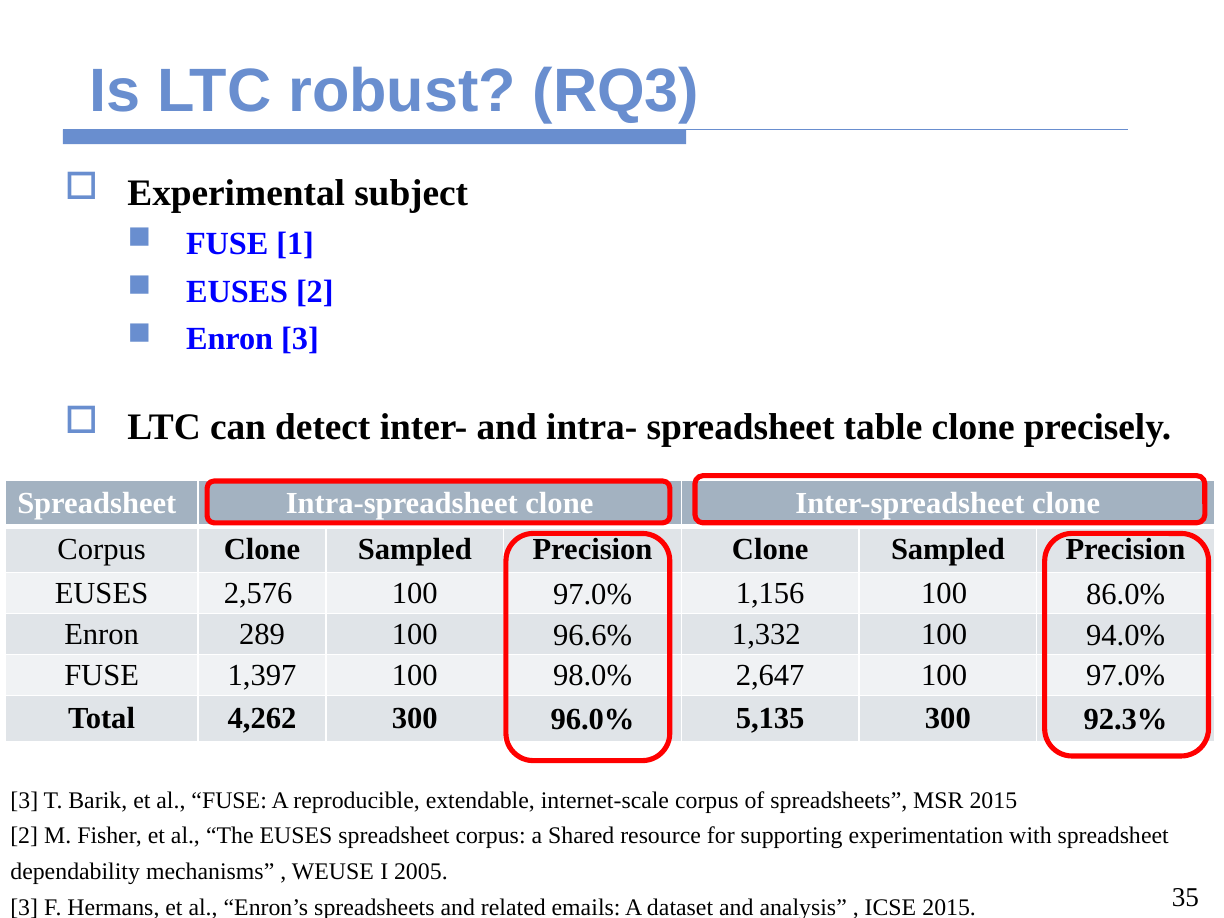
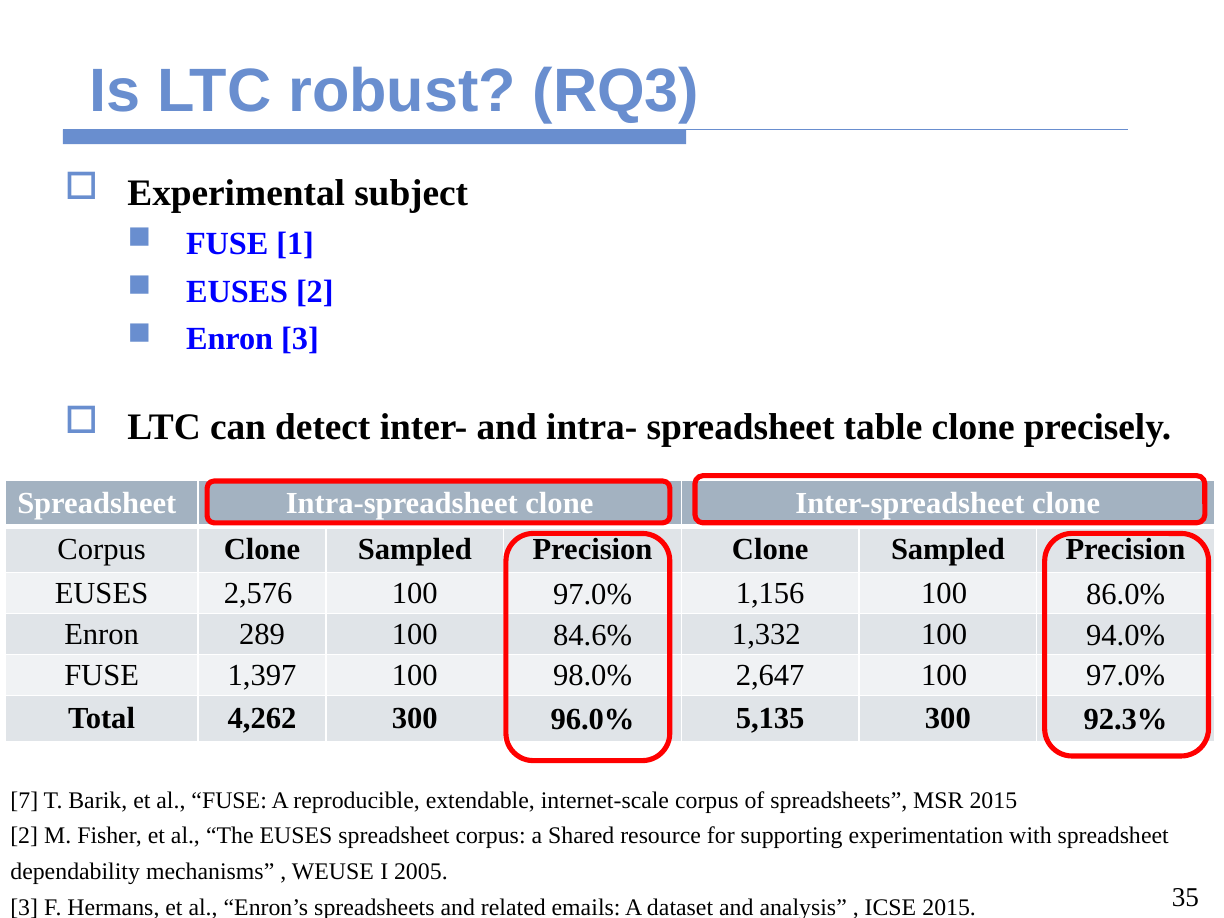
96.6%: 96.6% -> 84.6%
3 at (24, 800): 3 -> 7
